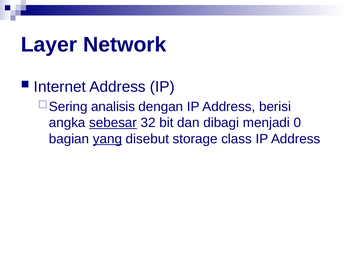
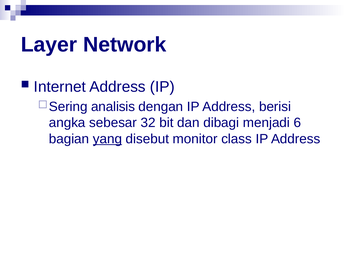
sebesar underline: present -> none
0: 0 -> 6
storage: storage -> monitor
